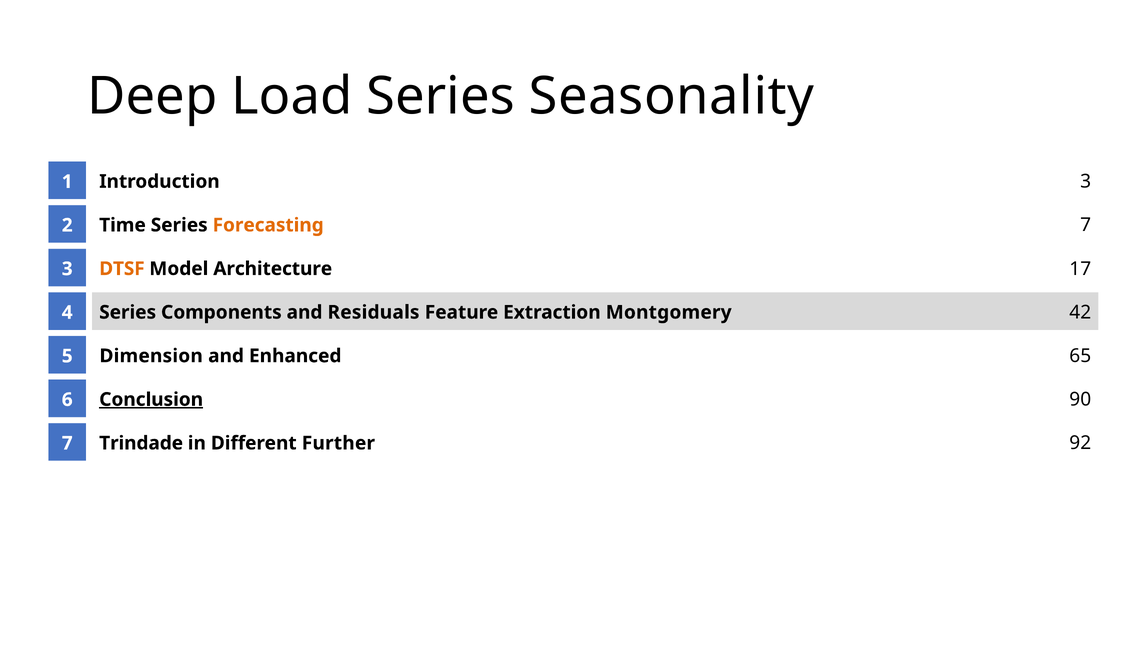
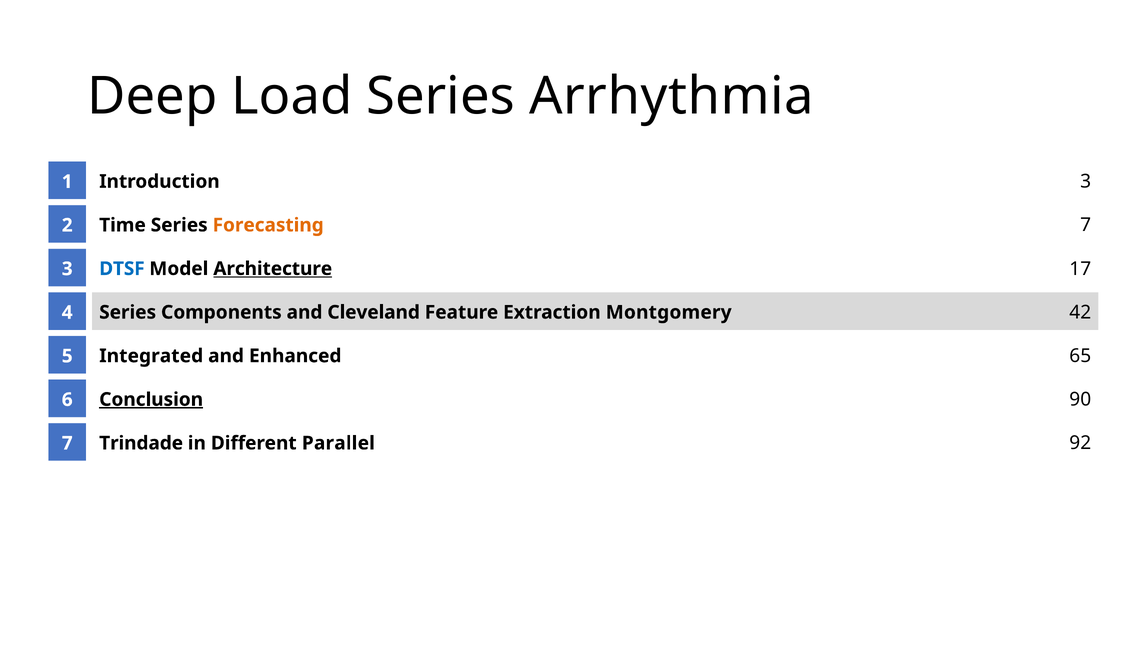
Seasonality: Seasonality -> Arrhythmia
DTSF colour: orange -> blue
Architecture underline: none -> present
Residuals: Residuals -> Cleveland
Dimension: Dimension -> Integrated
Further: Further -> Parallel
